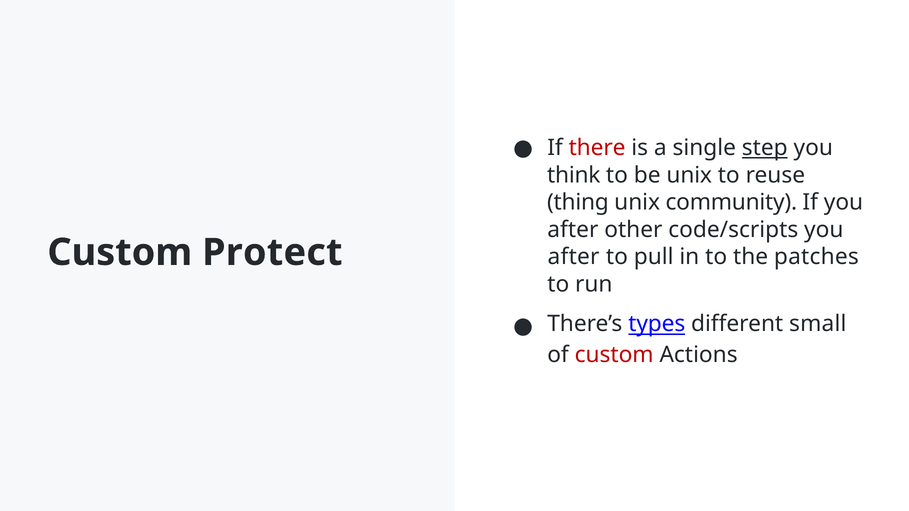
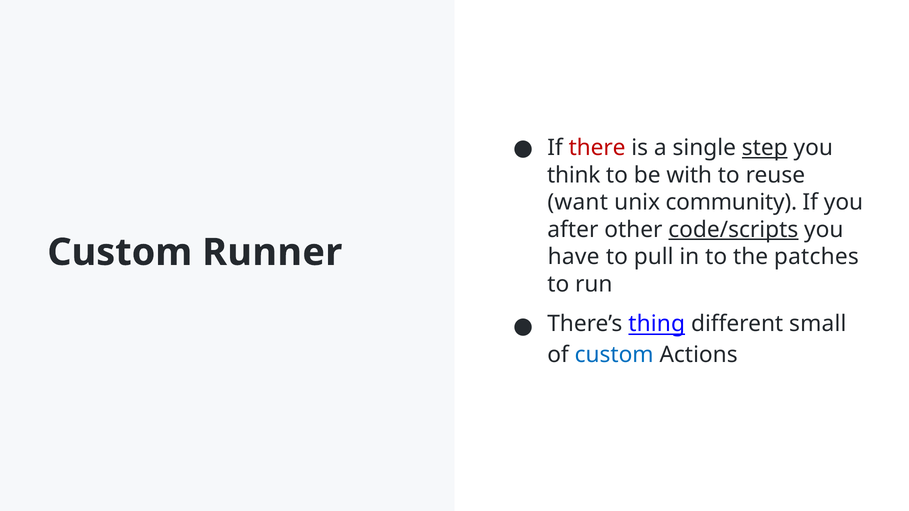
be unix: unix -> with
thing: thing -> want
code/scripts underline: none -> present
Protect: Protect -> Runner
after at (574, 257): after -> have
types: types -> thing
custom at (614, 355) colour: red -> blue
